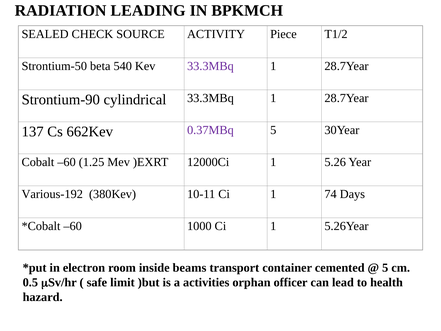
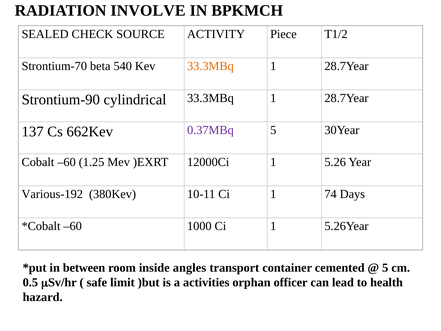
LEADING: LEADING -> INVOLVE
Strontium-50: Strontium-50 -> Strontium-70
33.3MBq at (210, 66) colour: purple -> orange
electron: electron -> between
beams: beams -> angles
